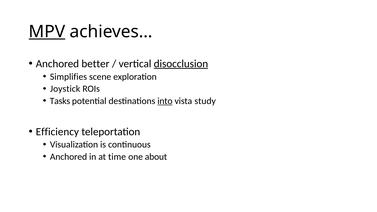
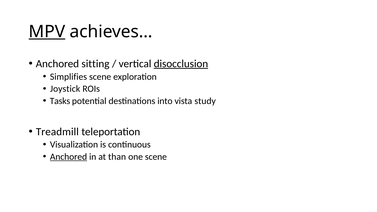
better: better -> sitting
into underline: present -> none
Efficiency: Efficiency -> Treadmill
Anchored at (68, 157) underline: none -> present
time: time -> than
one about: about -> scene
